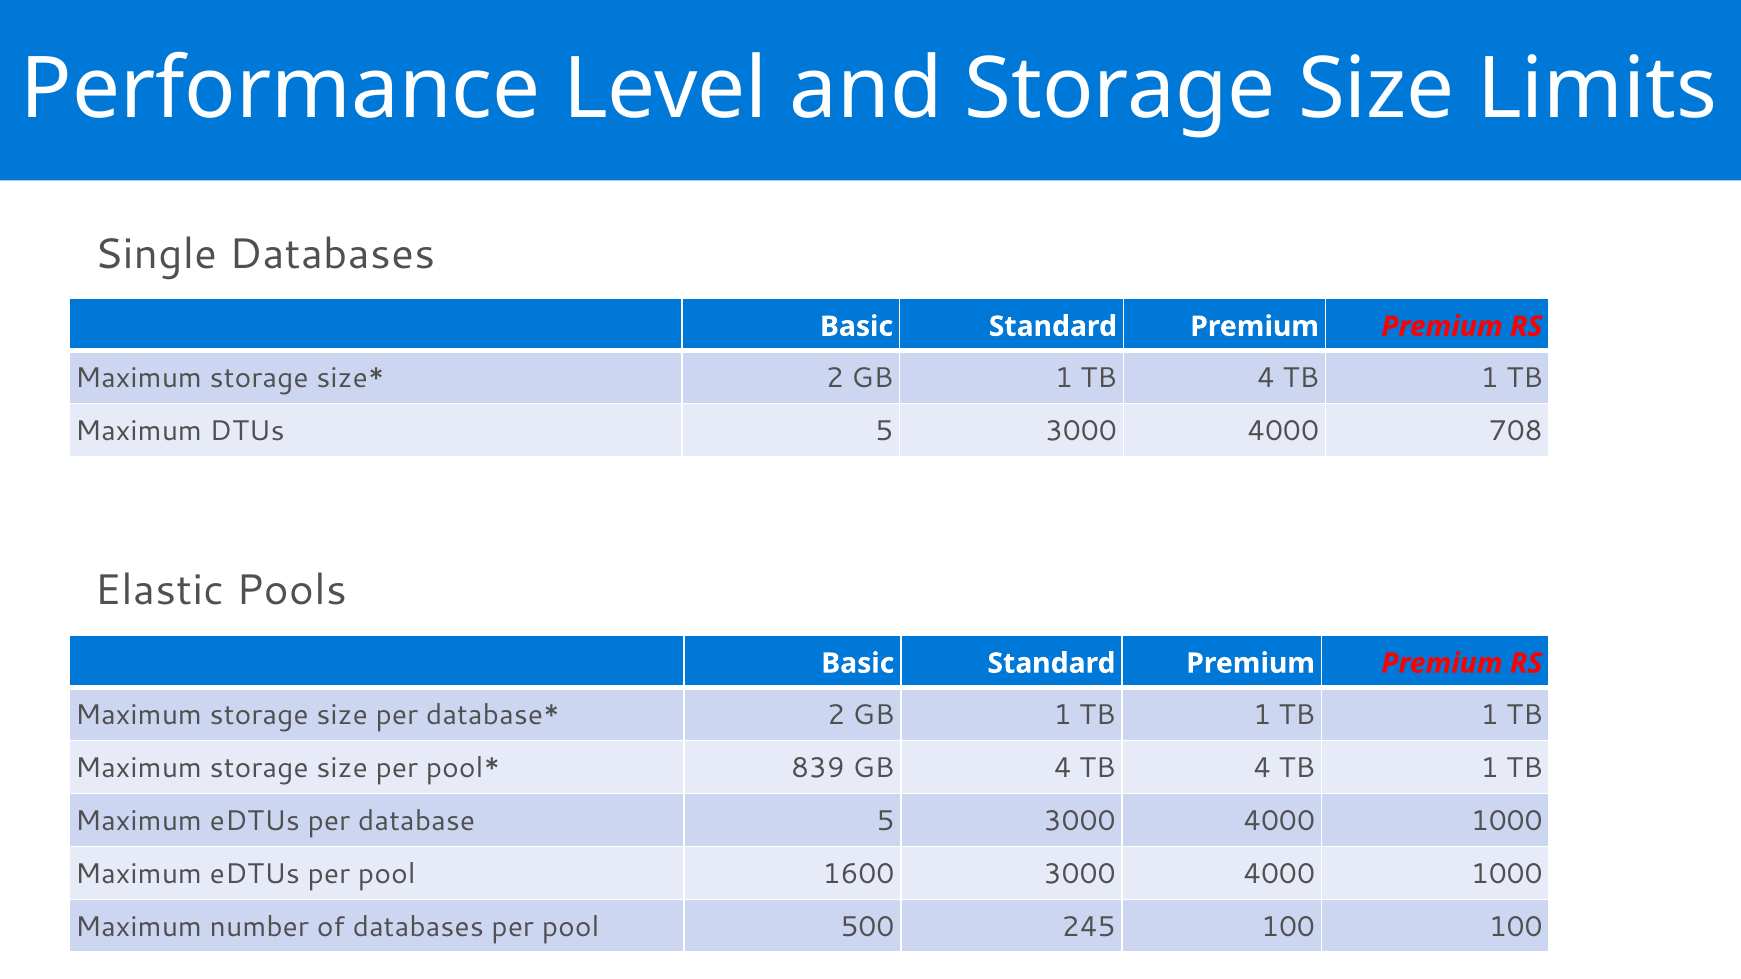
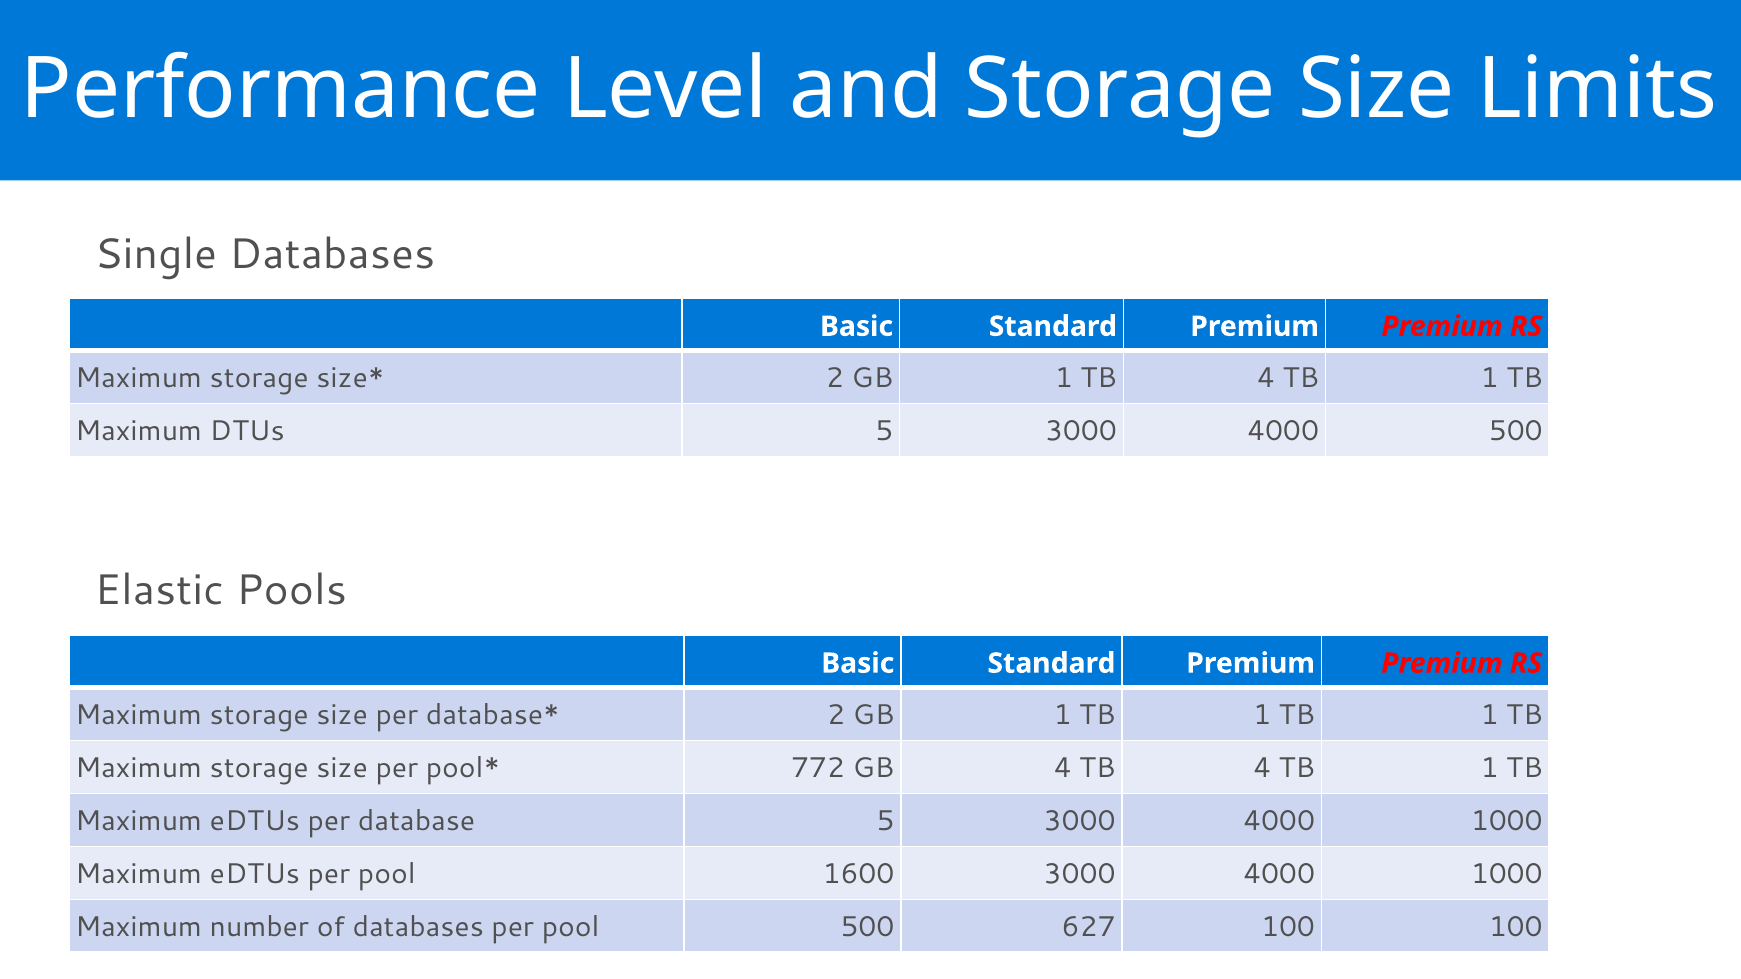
4000 708: 708 -> 500
839: 839 -> 772
245: 245 -> 627
